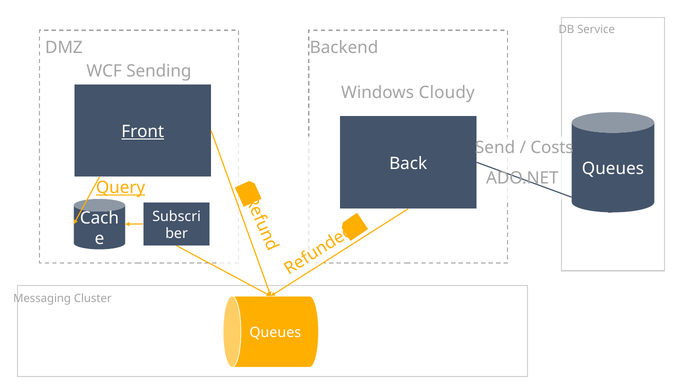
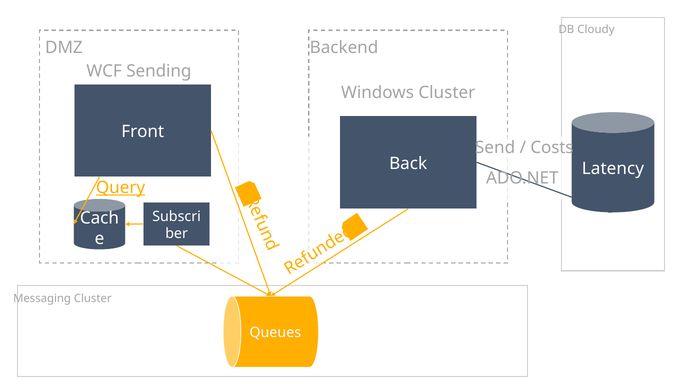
Service: Service -> Cloudy
Windows Cloudy: Cloudy -> Cluster
Front underline: present -> none
Queues at (613, 169): Queues -> Latency
